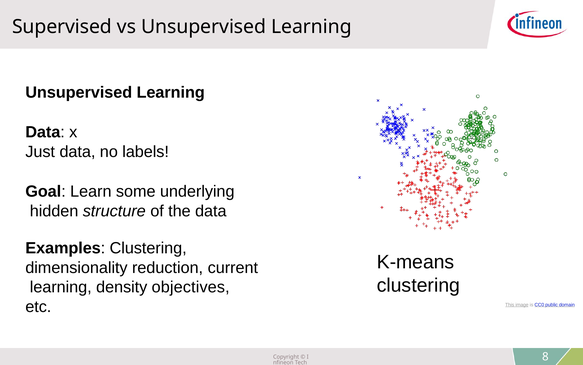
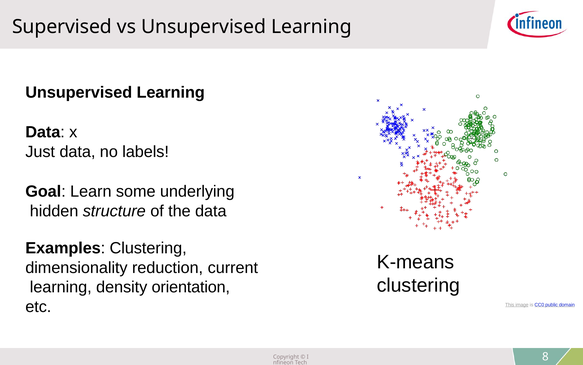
objectives: objectives -> orientation
